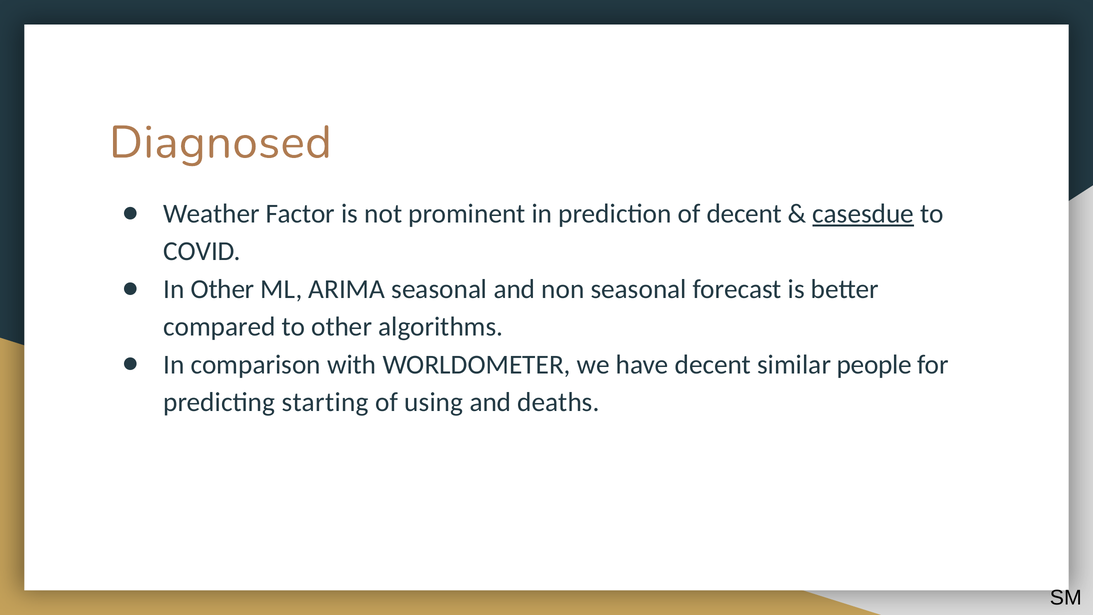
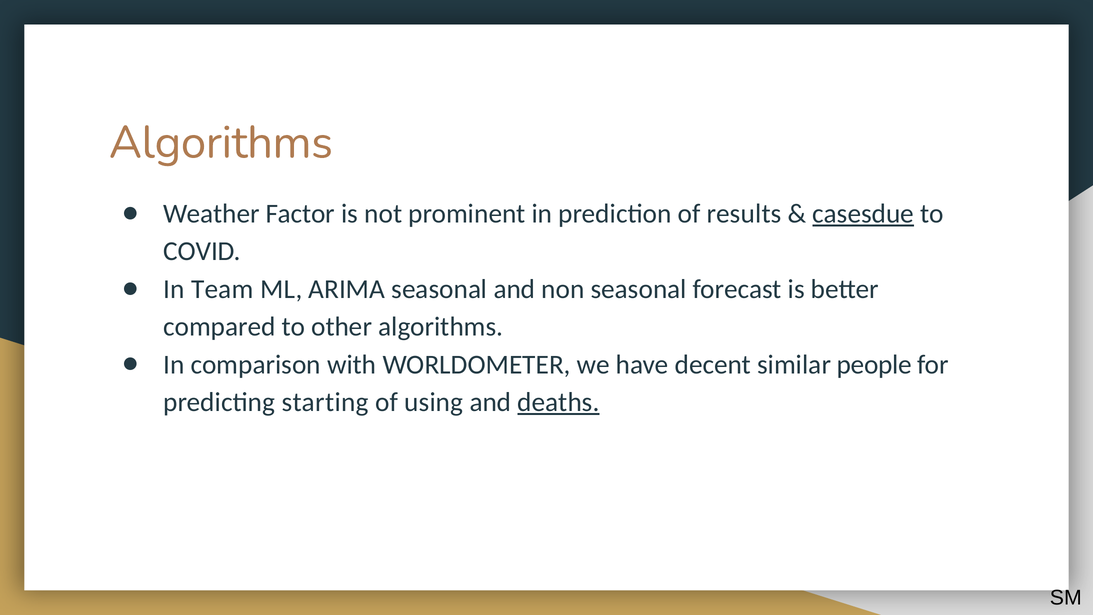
Diagnosed at (220, 143): Diagnosed -> Algorithms
of decent: decent -> results
In Other: Other -> Team
deaths underline: none -> present
